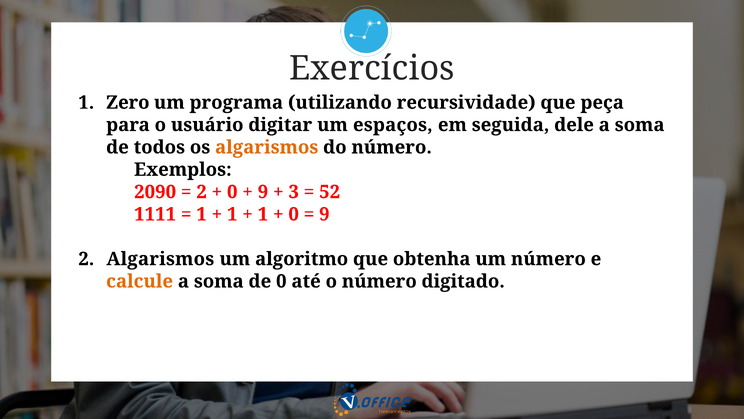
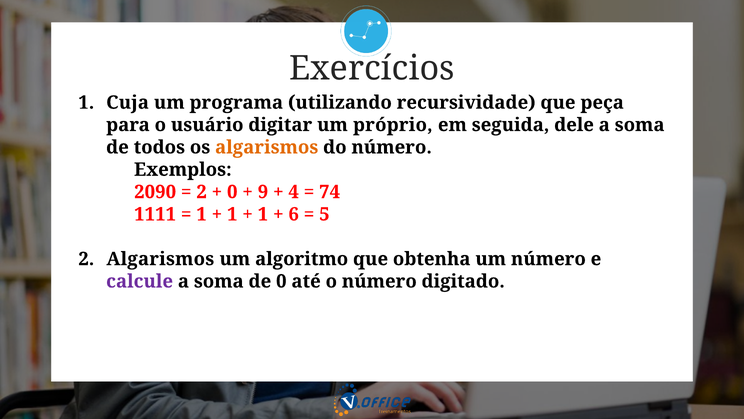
Zero: Zero -> Cuja
espaços: espaços -> próprio
3: 3 -> 4
52: 52 -> 74
0 at (294, 214): 0 -> 6
9 at (324, 214): 9 -> 5
calcule colour: orange -> purple
